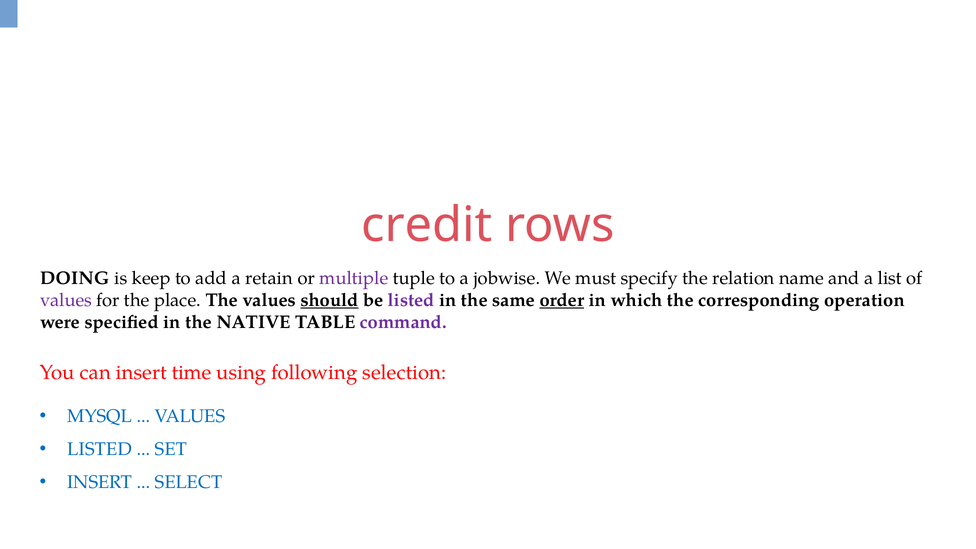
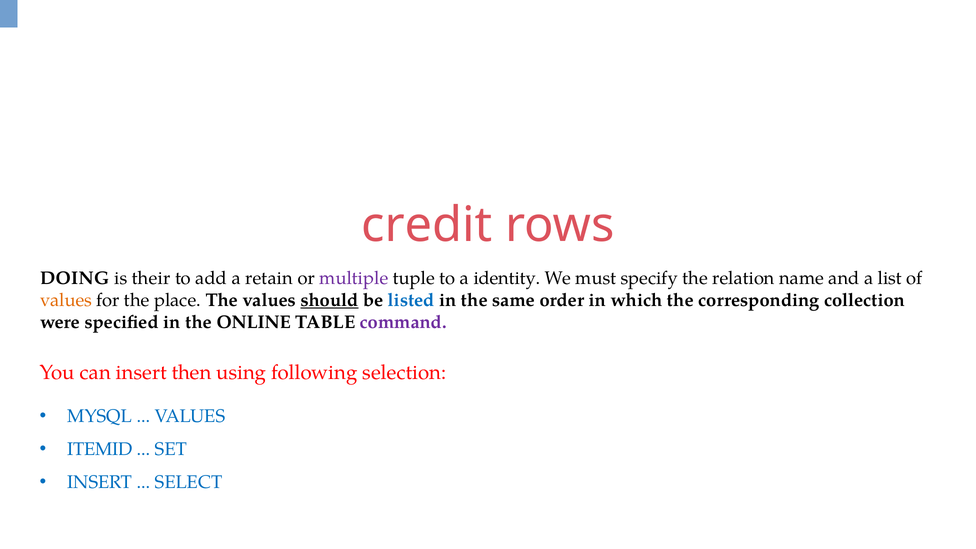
keep: keep -> their
jobwise: jobwise -> identity
values at (66, 300) colour: purple -> orange
listed at (411, 300) colour: purple -> blue
order underline: present -> none
operation: operation -> collection
NATIVE: NATIVE -> ONLINE
time: time -> then
LISTED at (100, 449): LISTED -> ITEMID
